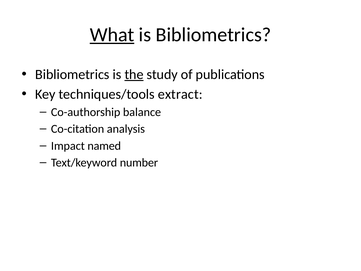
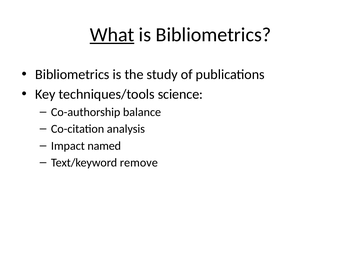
the underline: present -> none
extract: extract -> science
number: number -> remove
